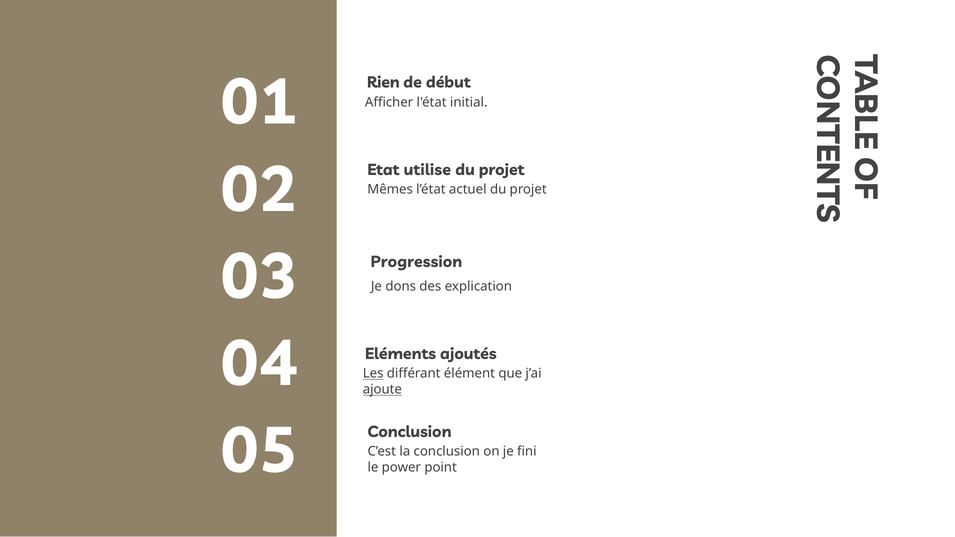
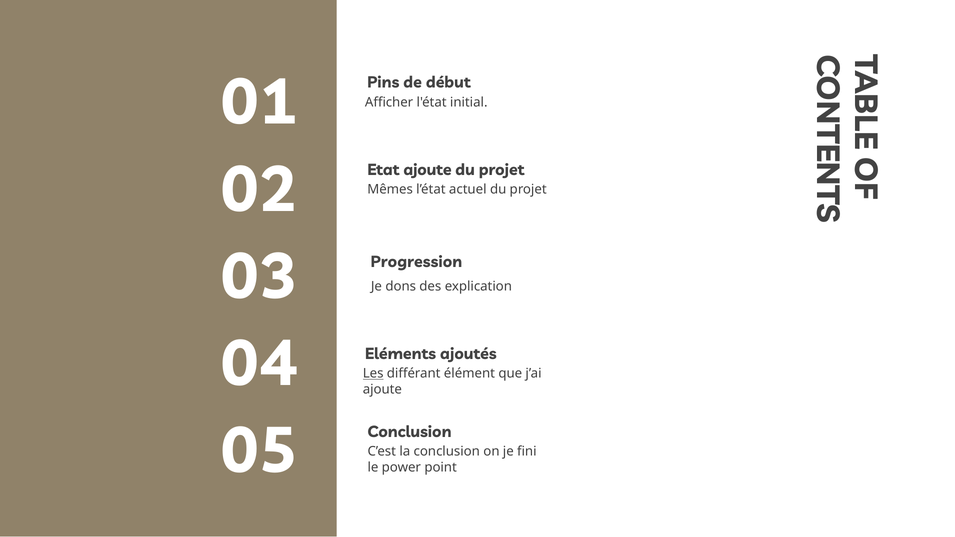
Rien: Rien -> Pins
Etat utilise: utilise -> ajoute
ajoute at (382, 390) underline: present -> none
